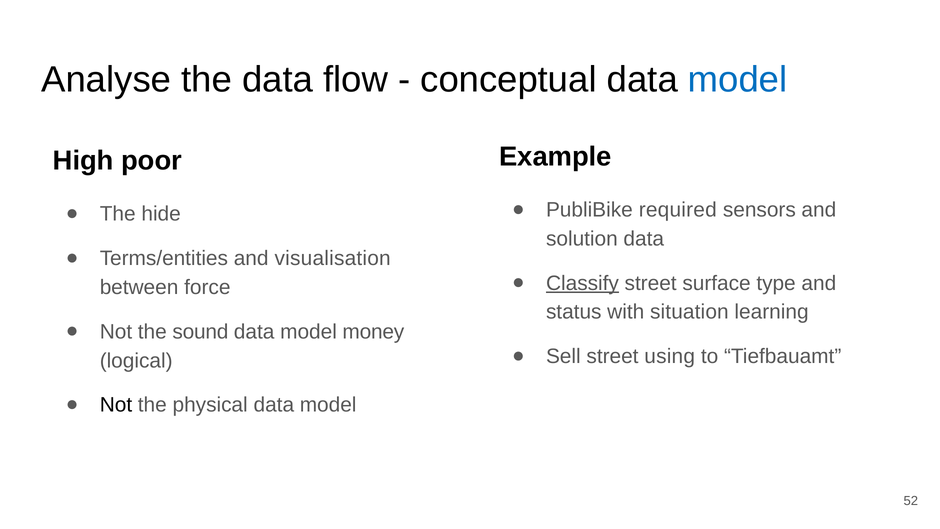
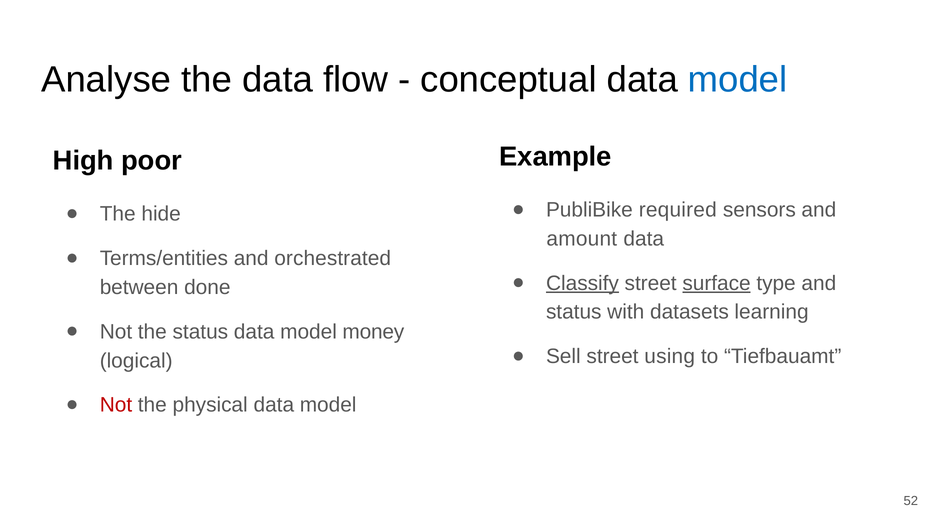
solution: solution -> amount
visualisation: visualisation -> orchestrated
surface underline: none -> present
force: force -> done
situation: situation -> datasets
the sound: sound -> status
Not at (116, 405) colour: black -> red
